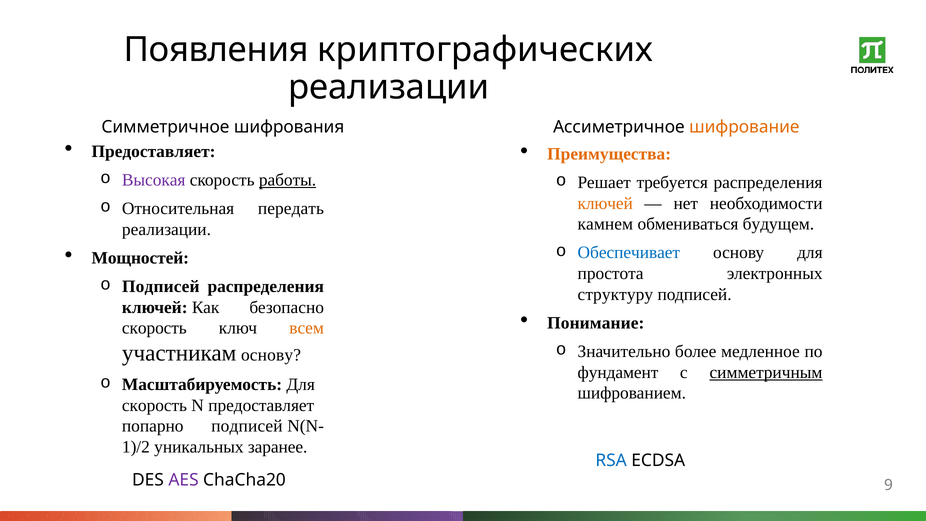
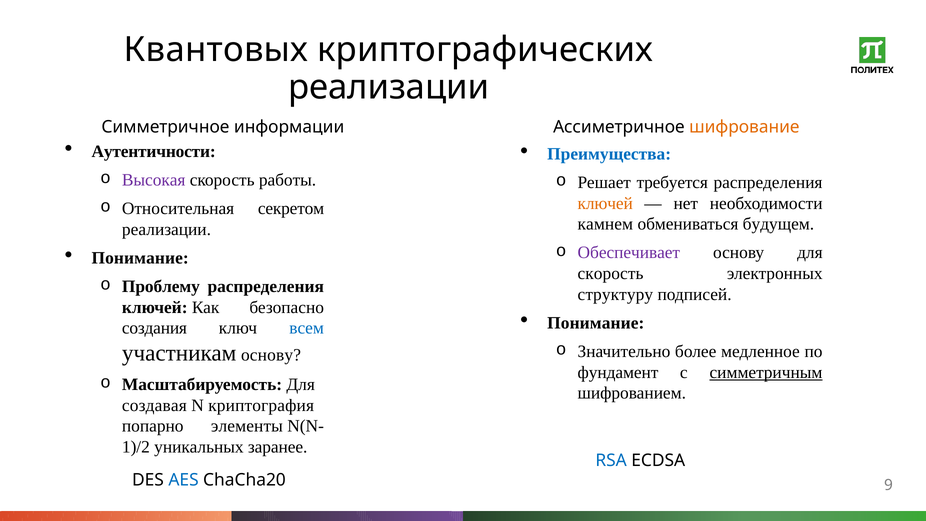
Появления: Появления -> Квантовых
шифрования: шифрования -> информации
Предоставляет at (154, 151): Предоставляет -> Аутентичности
Преимущества colour: orange -> blue
работы underline: present -> none
передать: передать -> секретом
Обеспечивает colour: blue -> purple
Мощностей at (140, 258): Мощностей -> Понимание
простота at (611, 273): простота -> скорость
Подписей at (161, 286): Подписей -> Проблему
скорость at (154, 328): скорость -> создания
всем colour: orange -> blue
скорость at (154, 405): скорость -> создавая
N предоставляет: предоставляет -> криптография
попарно подписей: подписей -> элементы
AES colour: purple -> blue
